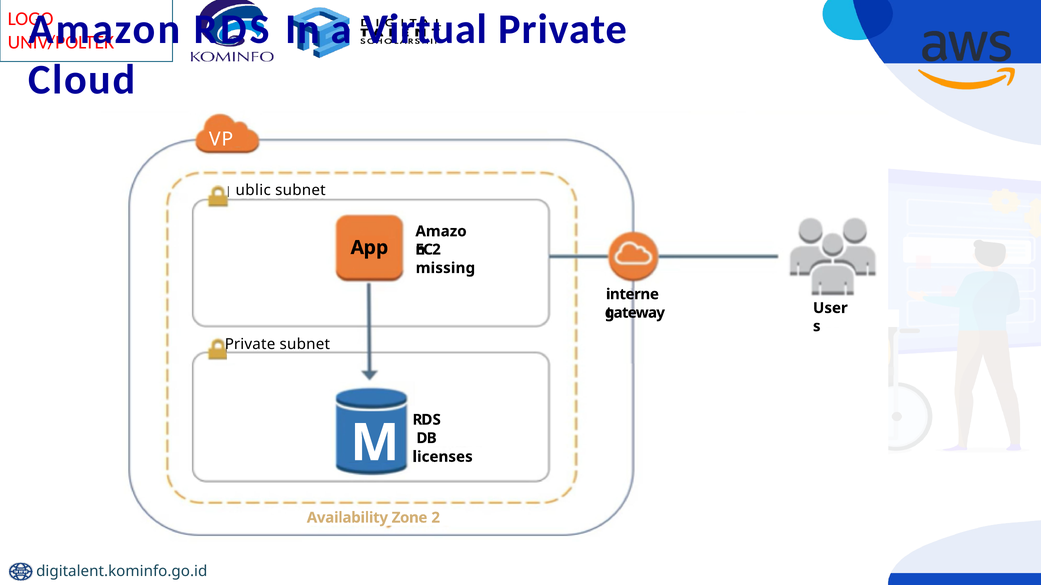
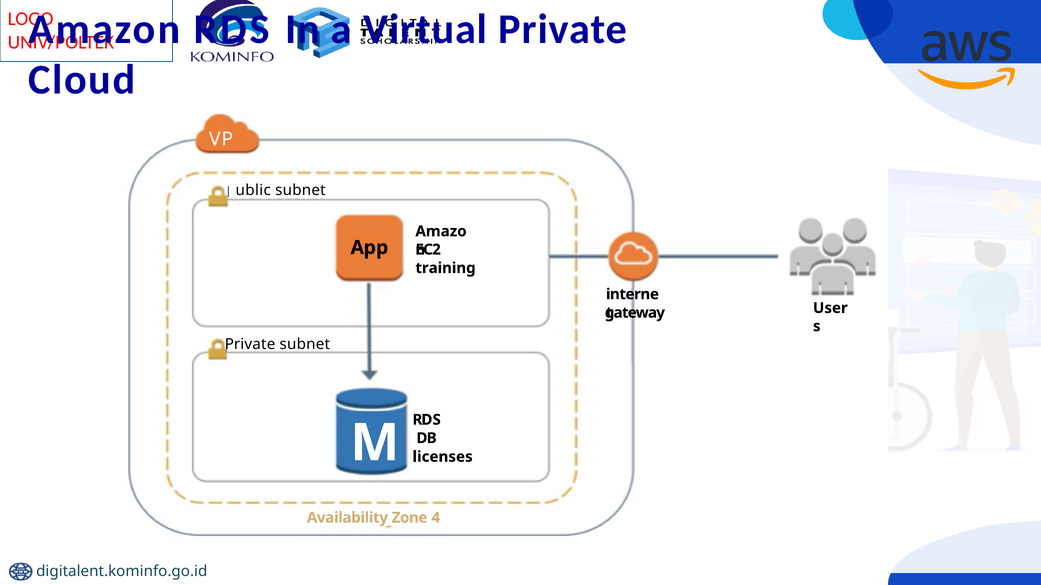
missing: missing -> training
2: 2 -> 4
